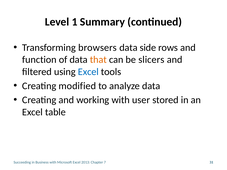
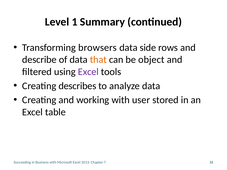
function: function -> describe
slicers: slicers -> object
Excel at (88, 72) colour: blue -> purple
modified: modified -> describes
